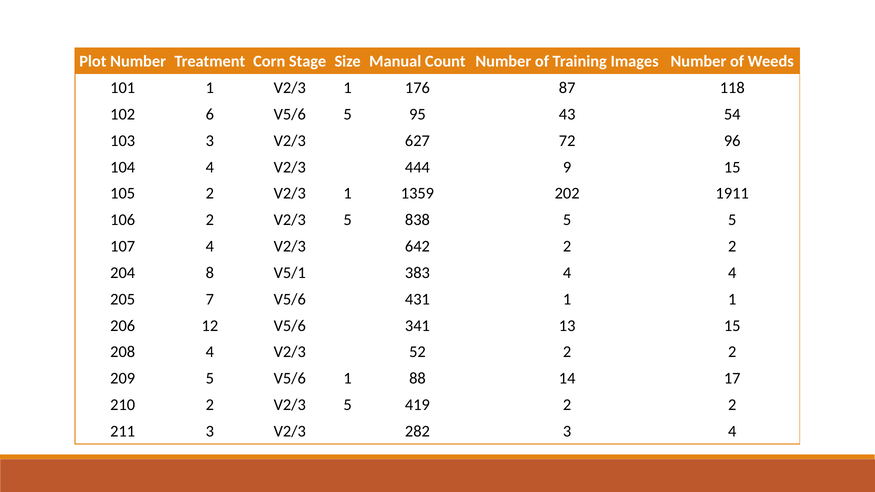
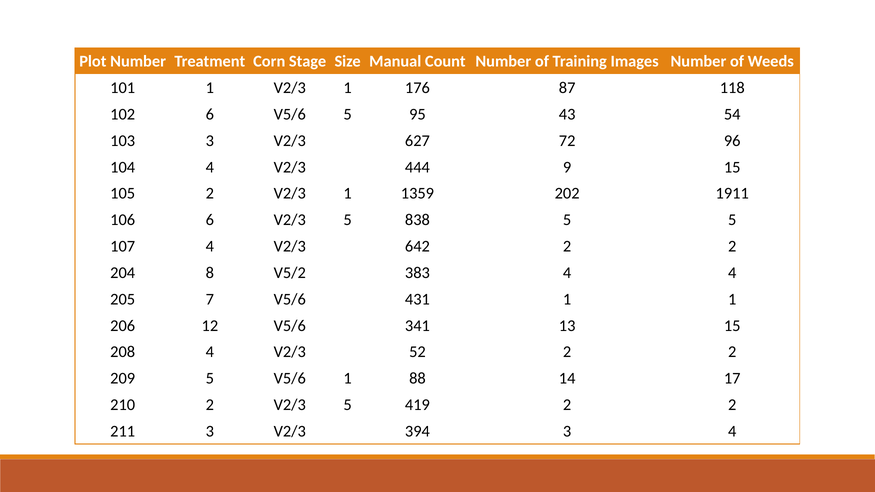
106 2: 2 -> 6
V5/1: V5/1 -> V5/2
282: 282 -> 394
